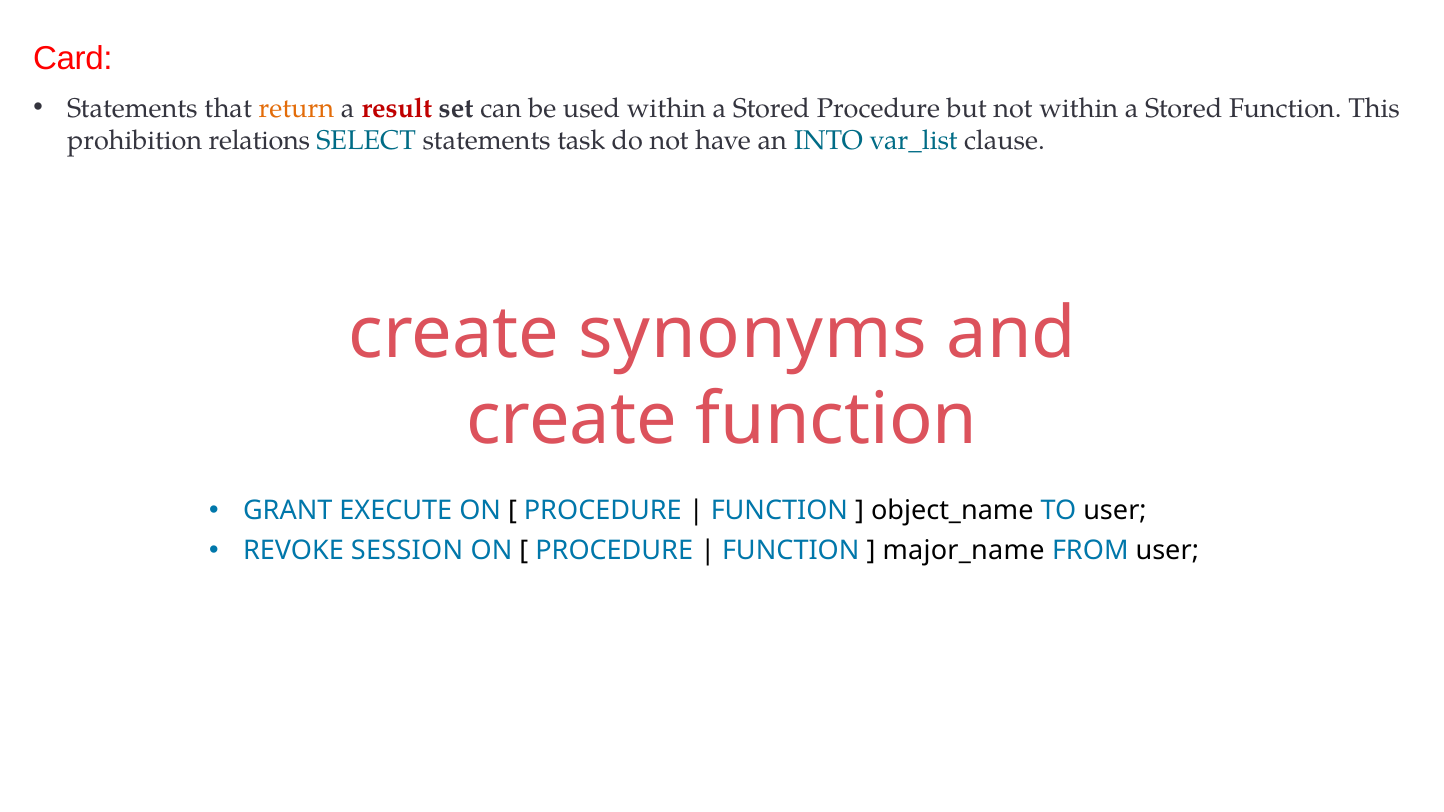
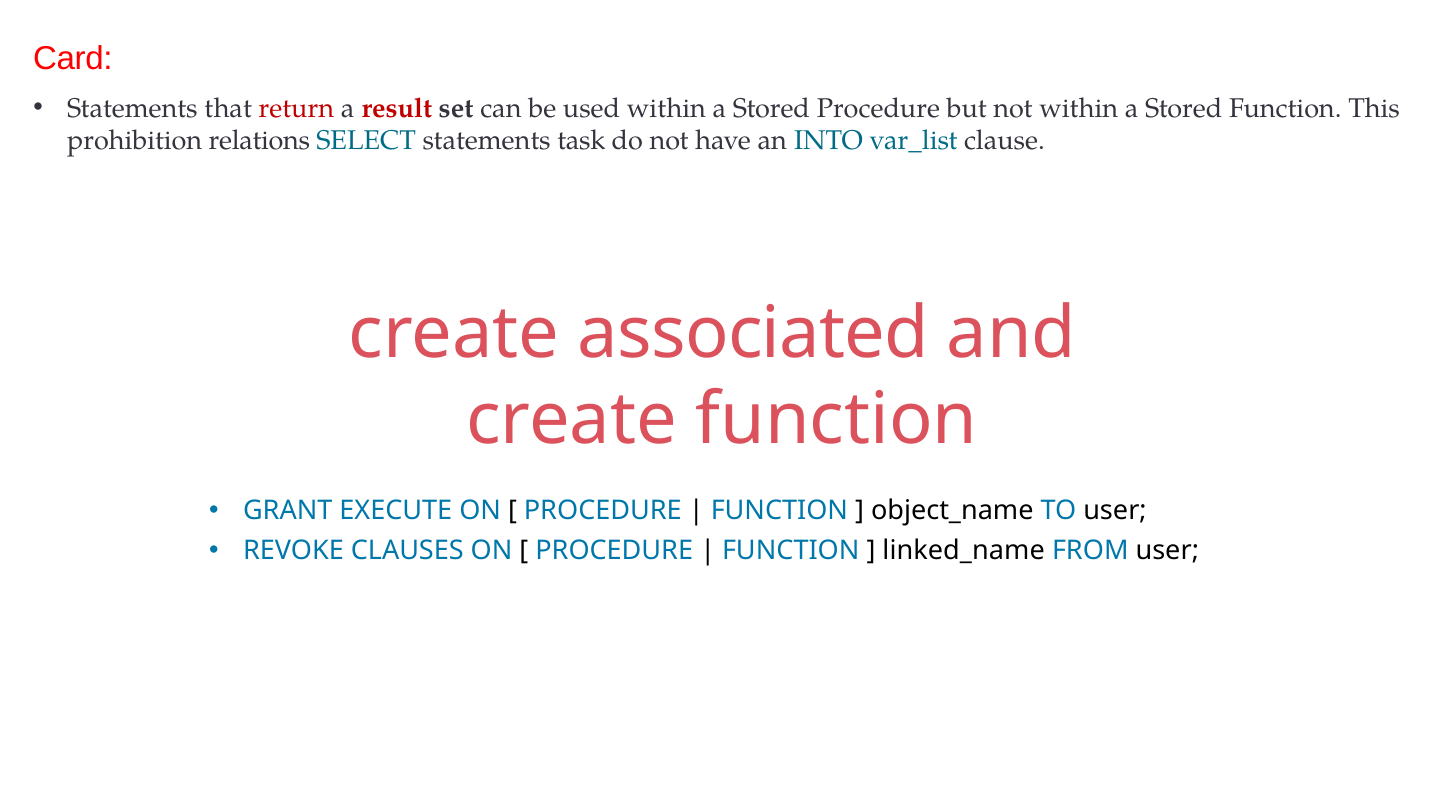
return colour: orange -> red
synonyms: synonyms -> associated
SESSION: SESSION -> CLAUSES
major_name: major_name -> linked_name
